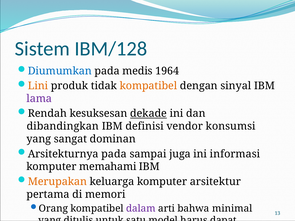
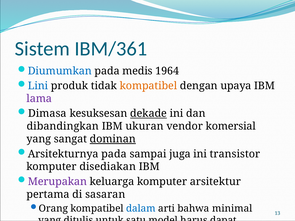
IBM/128: IBM/128 -> IBM/361
Lini colour: orange -> blue
sinyal: sinyal -> upaya
Rendah: Rendah -> Dimasa
definisi: definisi -> ukuran
konsumsi: konsumsi -> komersial
dominan underline: none -> present
informasi: informasi -> transistor
memahami: memahami -> disediakan
Merupakan colour: orange -> purple
memori: memori -> sasaran
dalam at (141, 209) colour: purple -> blue
